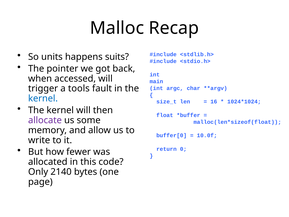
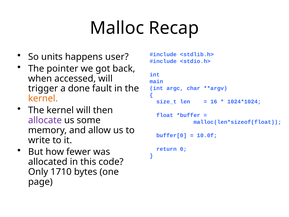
suits: suits -> user
tools: tools -> done
kernel at (43, 98) colour: blue -> orange
2140: 2140 -> 1710
